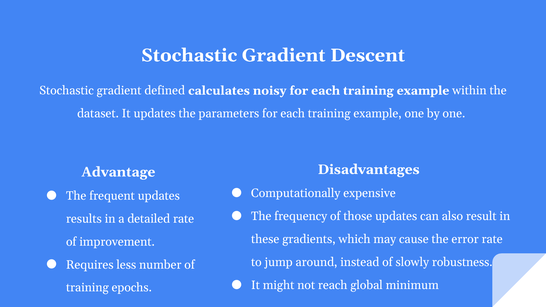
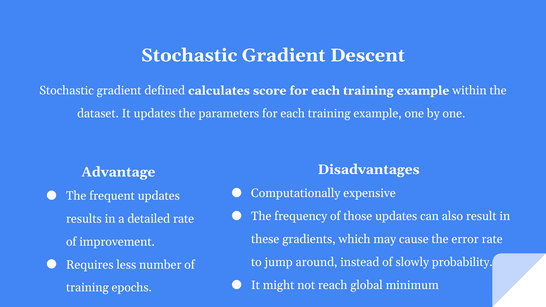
noisy: noisy -> score
robustness: robustness -> probability
